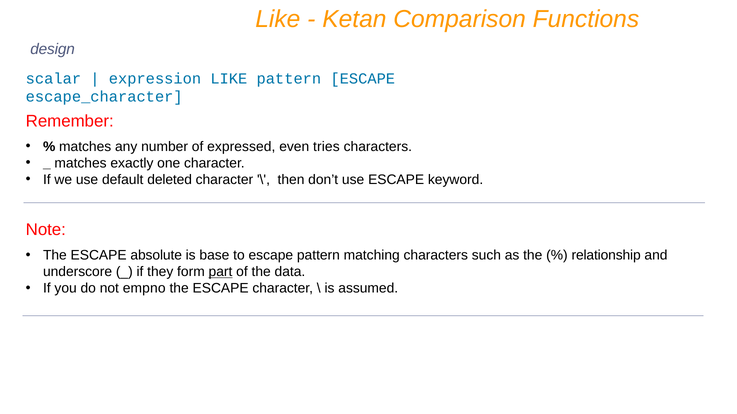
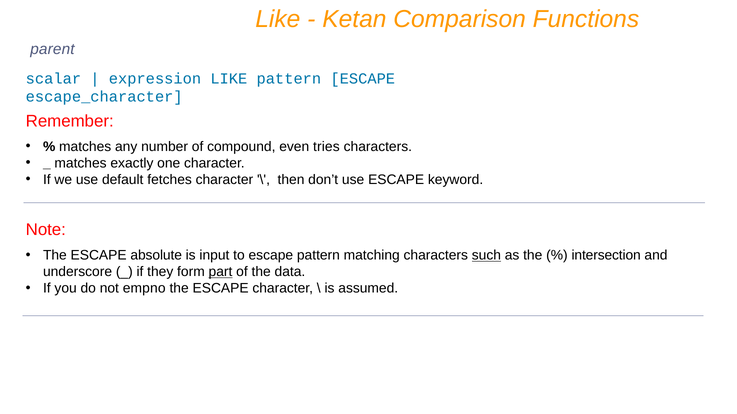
design: design -> parent
expressed: expressed -> compound
deleted: deleted -> fetches
base: base -> input
such underline: none -> present
relationship: relationship -> intersection
